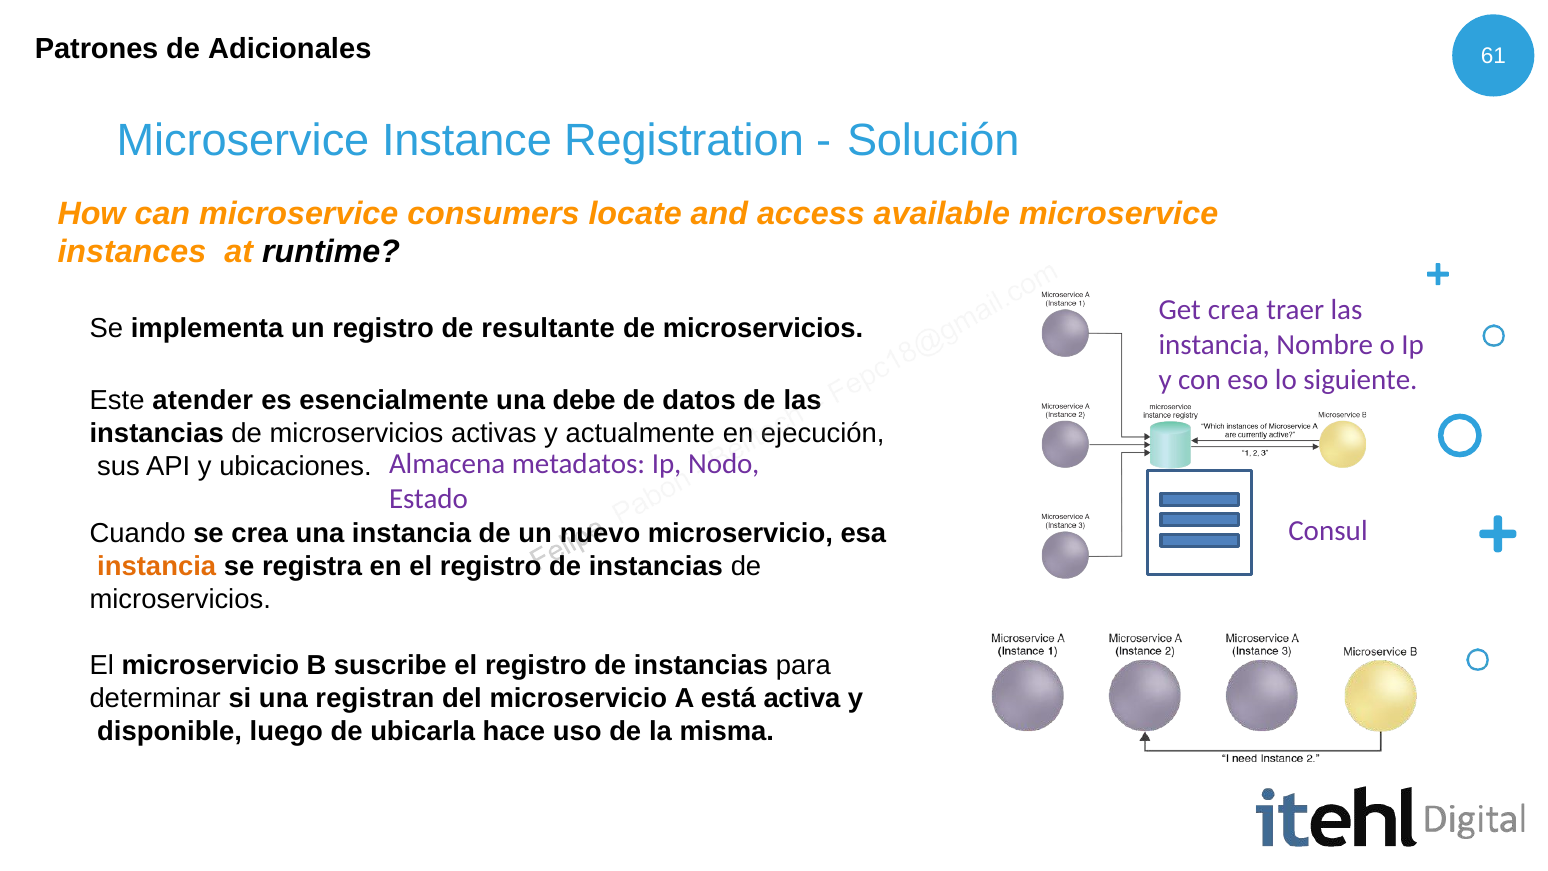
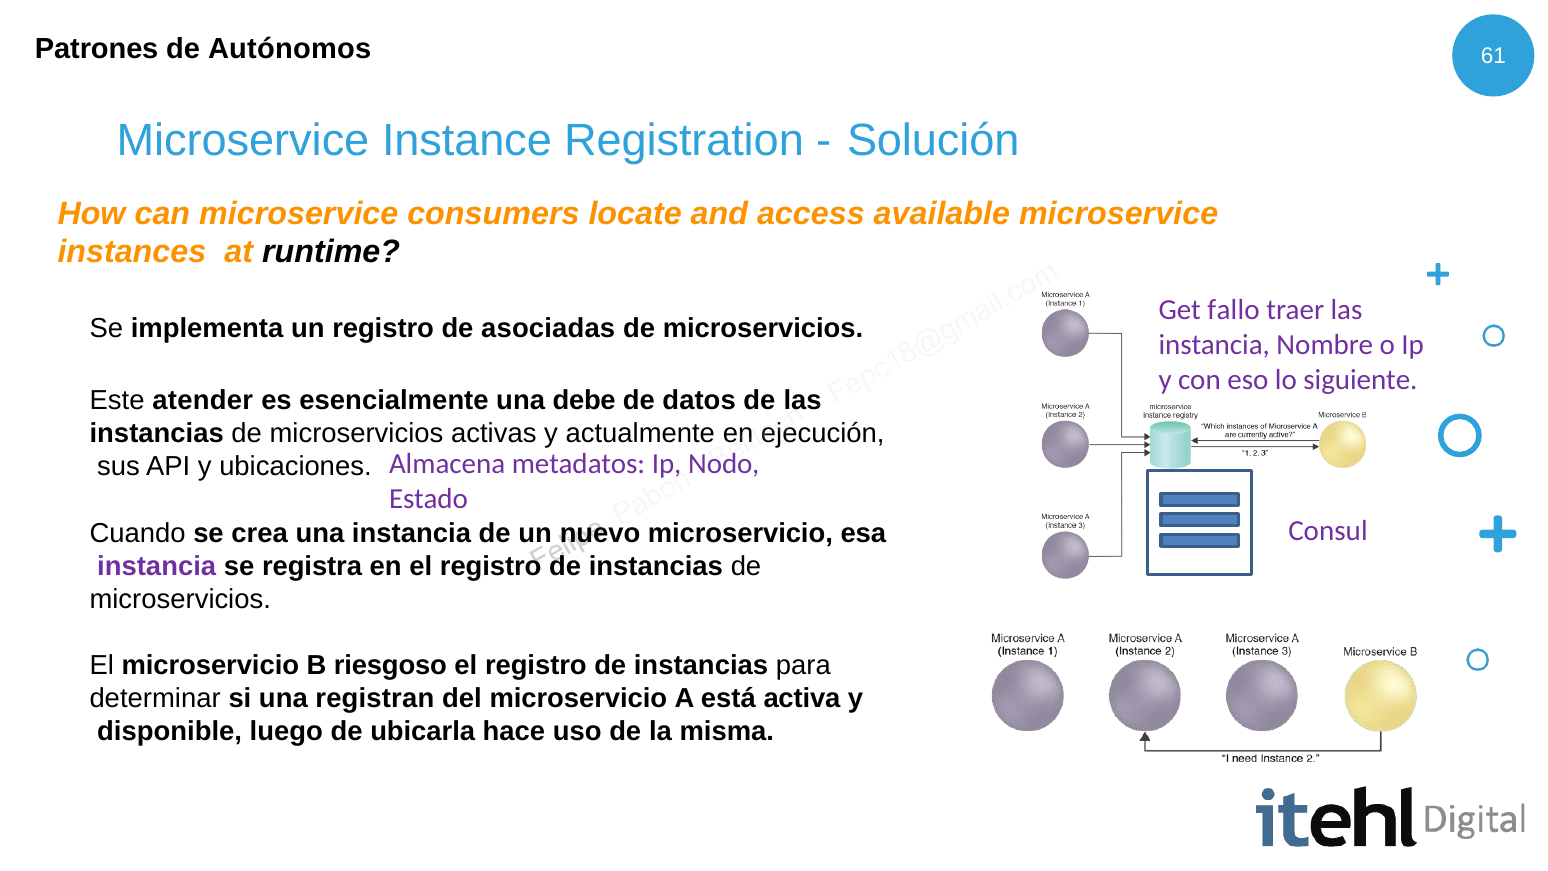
Adicionales: Adicionales -> Autónomos
Get crea: crea -> fallo
resultante: resultante -> asociadas
instancia at (157, 566) colour: orange -> purple
suscribe: suscribe -> riesgoso
